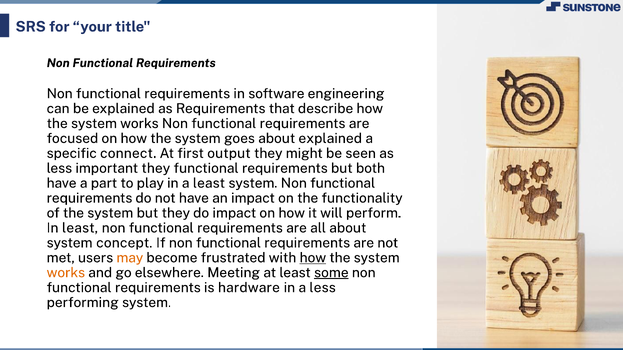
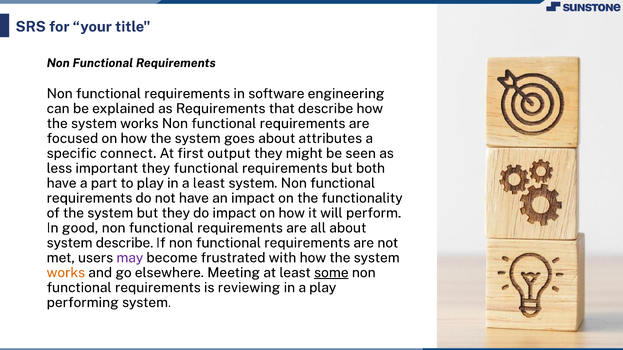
about explained: explained -> attributes
In least: least -> good
system concept: concept -> describe
may colour: orange -> purple
how at (313, 258) underline: present -> none
hardware: hardware -> reviewing
a less: less -> play
